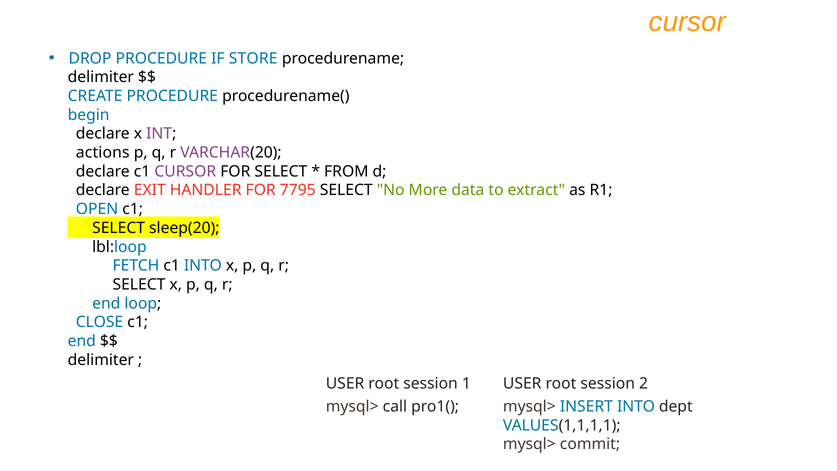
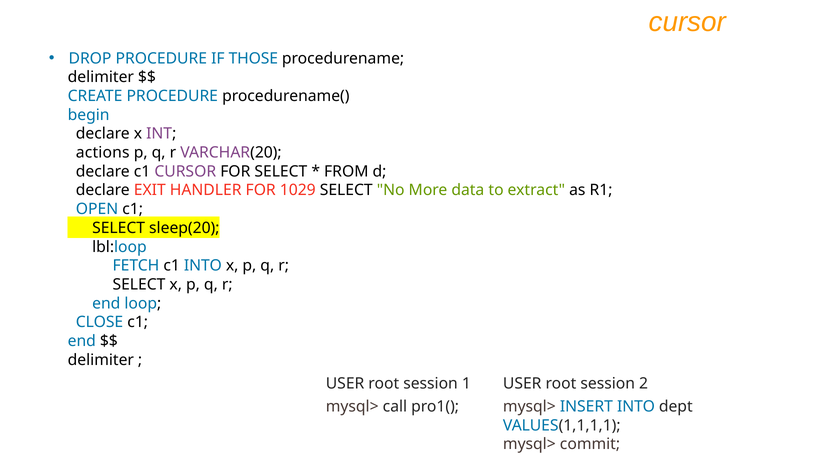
STORE: STORE -> THOSE
7795: 7795 -> 1029
